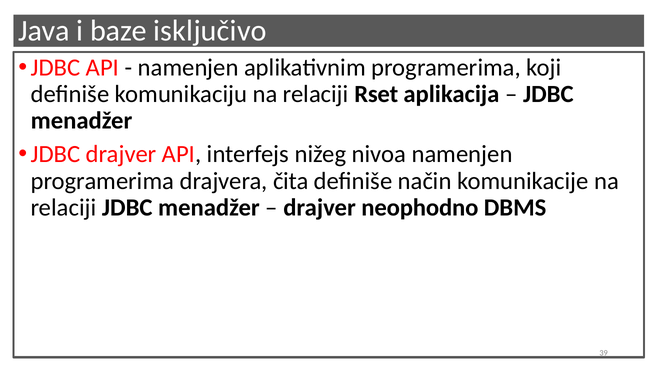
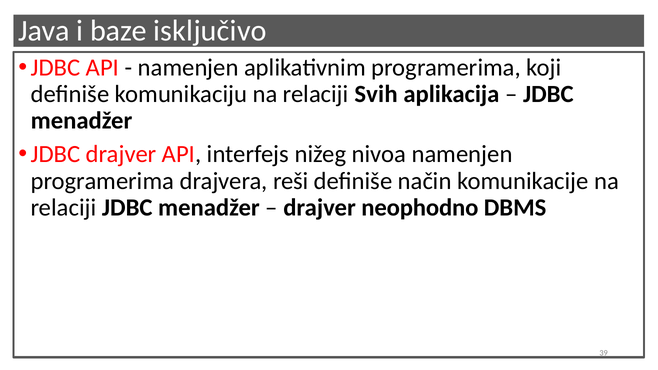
Rset: Rset -> Svih
čita: čita -> reši
